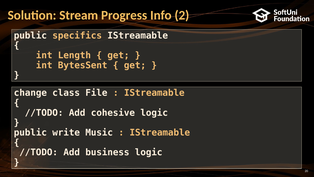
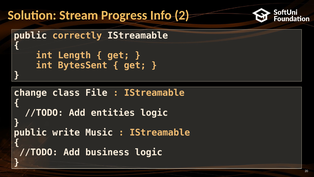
specifics: specifics -> correctly
cohesive: cohesive -> entities
